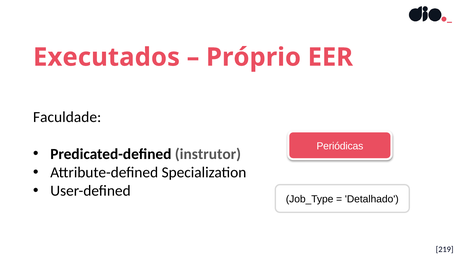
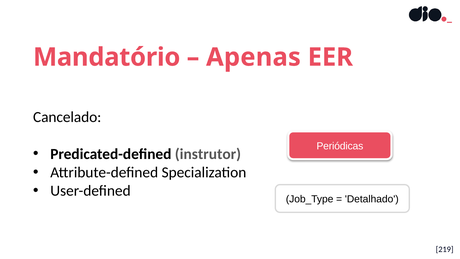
Executados: Executados -> Mandatório
Próprio: Próprio -> Apenas
Faculdade: Faculdade -> Cancelado
